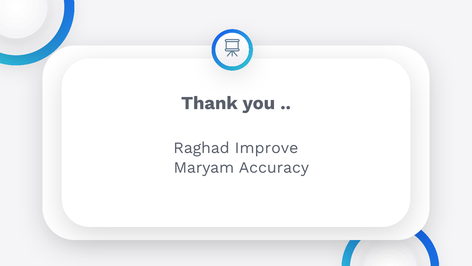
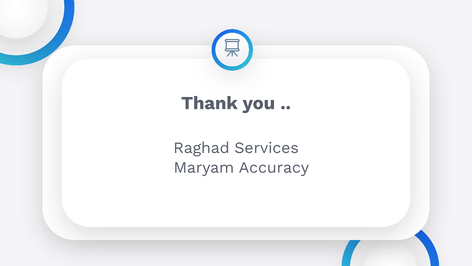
Improve: Improve -> Services
